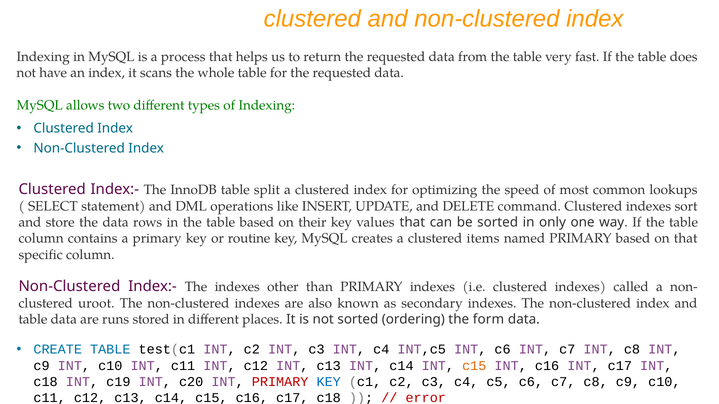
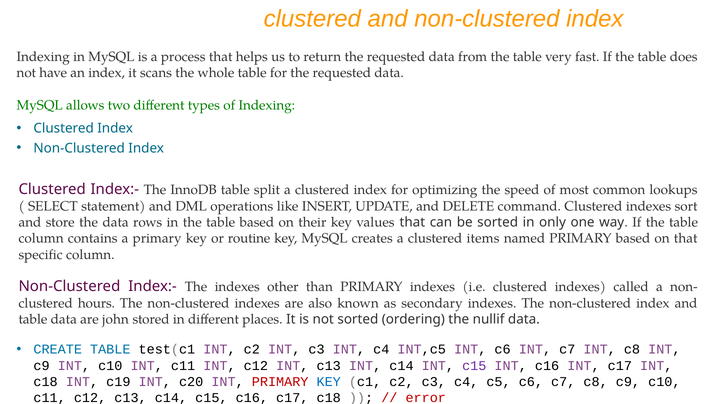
uroot: uroot -> hours
runs: runs -> john
form: form -> nullif
c15 at (474, 366) colour: orange -> purple
